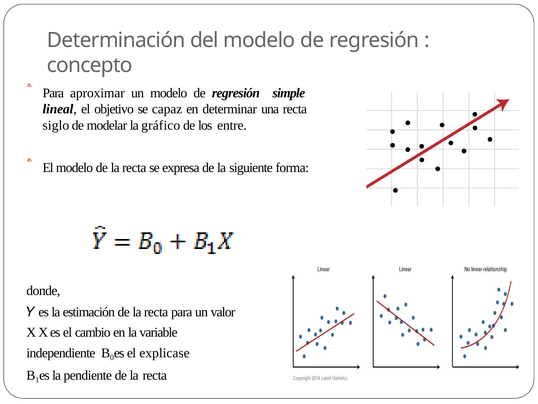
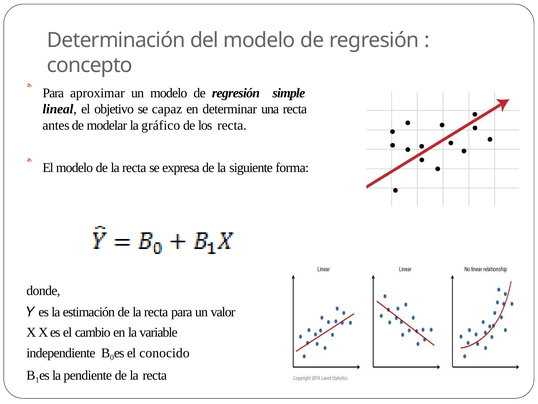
siglo: siglo -> antes
los entre: entre -> recta
explicase: explicase -> conocido
